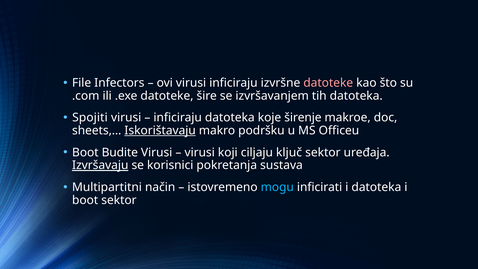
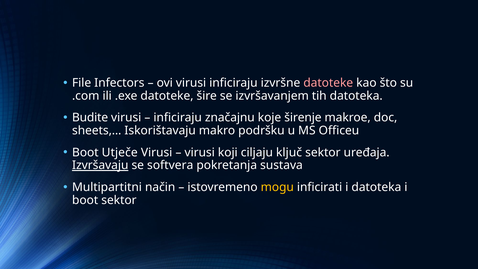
Spojiti: Spojiti -> Budite
inficiraju datoteka: datoteka -> značajnu
Iskorištavaju underline: present -> none
Budite: Budite -> Utječe
korisnici: korisnici -> softvera
mogu colour: light blue -> yellow
